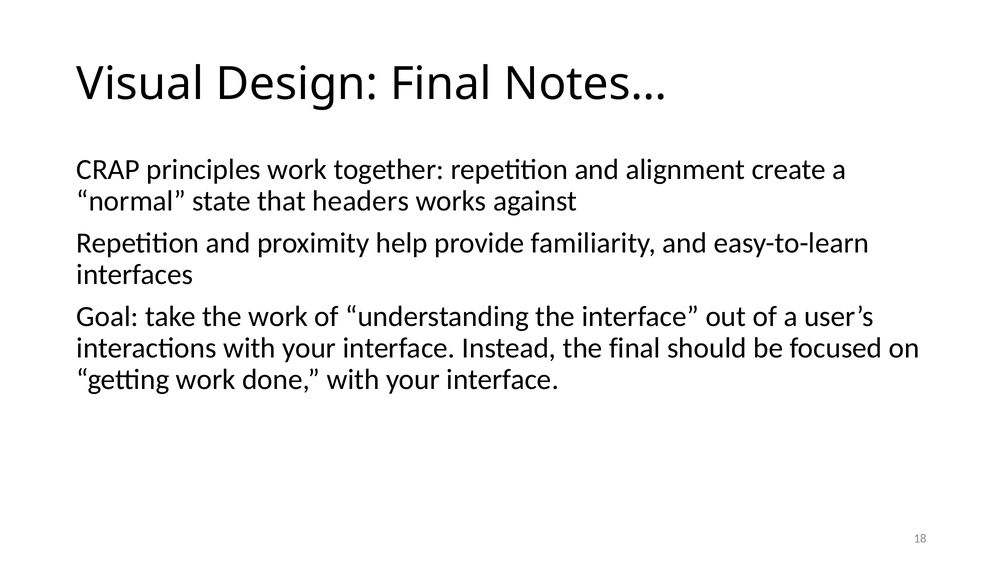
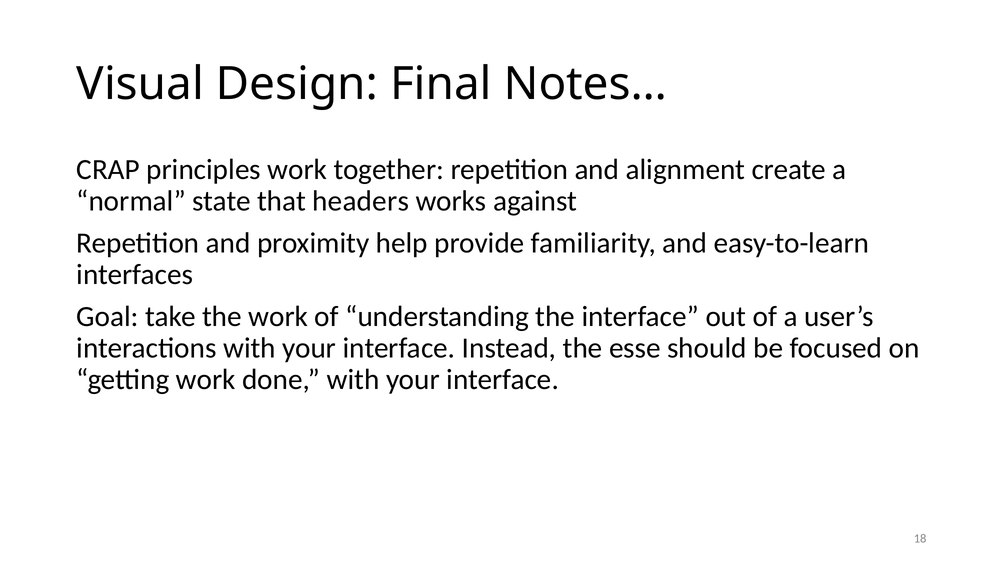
the final: final -> esse
